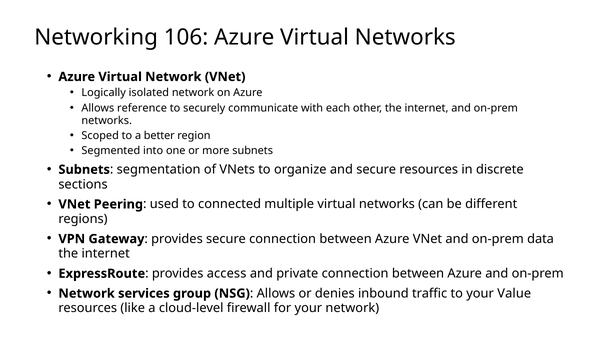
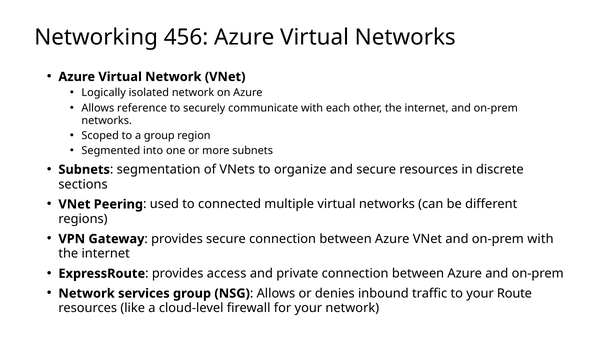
106: 106 -> 456
a better: better -> group
on-prem data: data -> with
Value: Value -> Route
